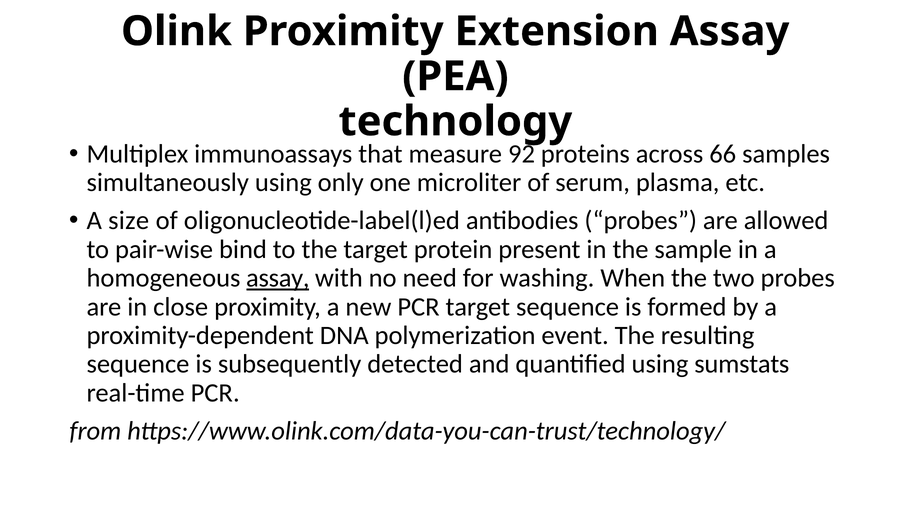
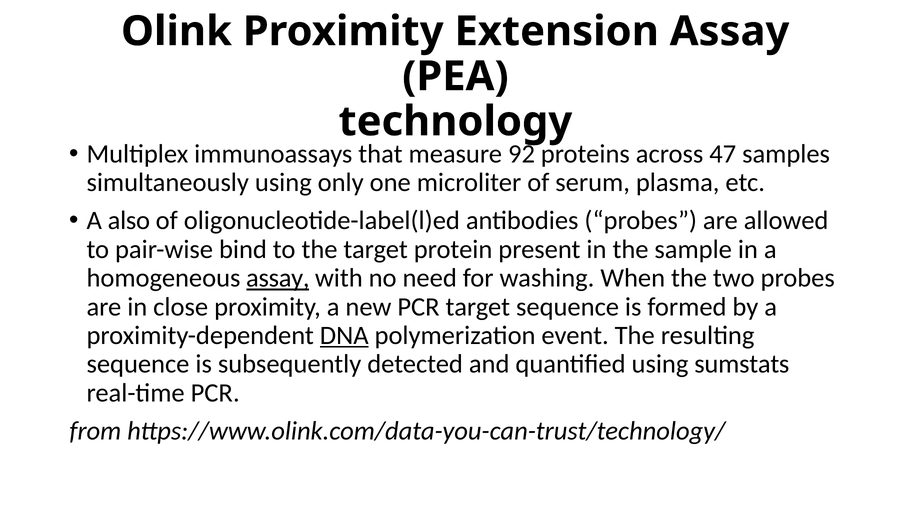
66: 66 -> 47
size: size -> also
DNA underline: none -> present
